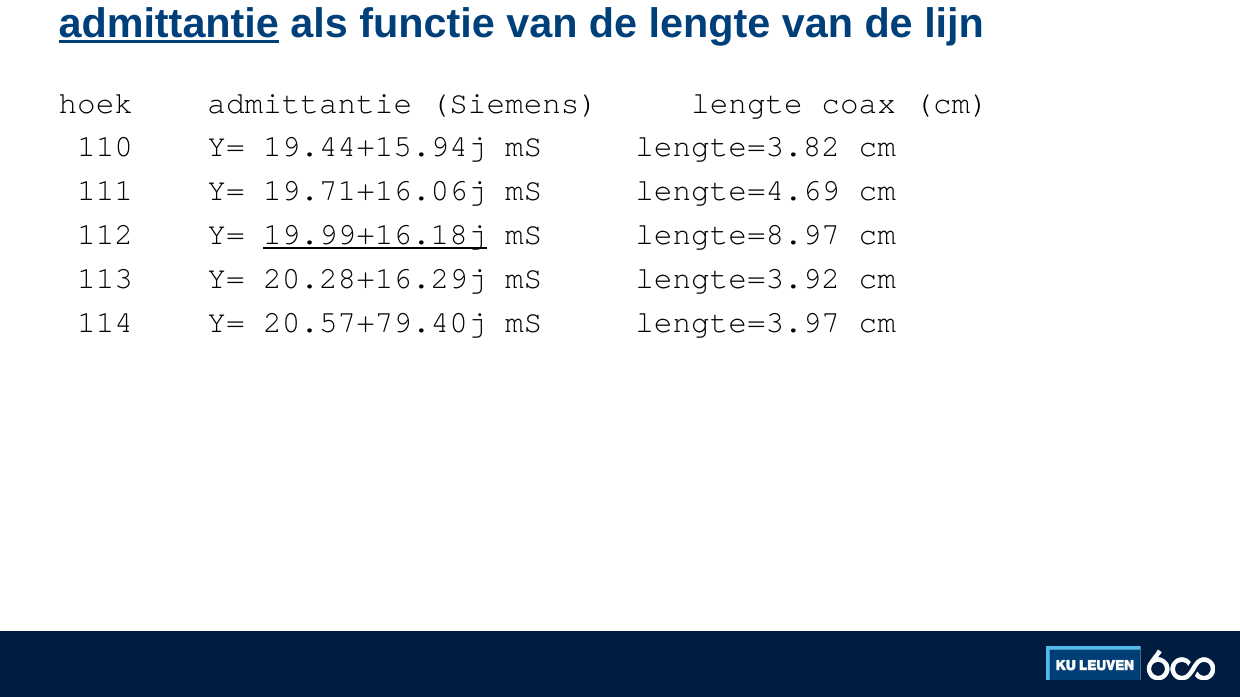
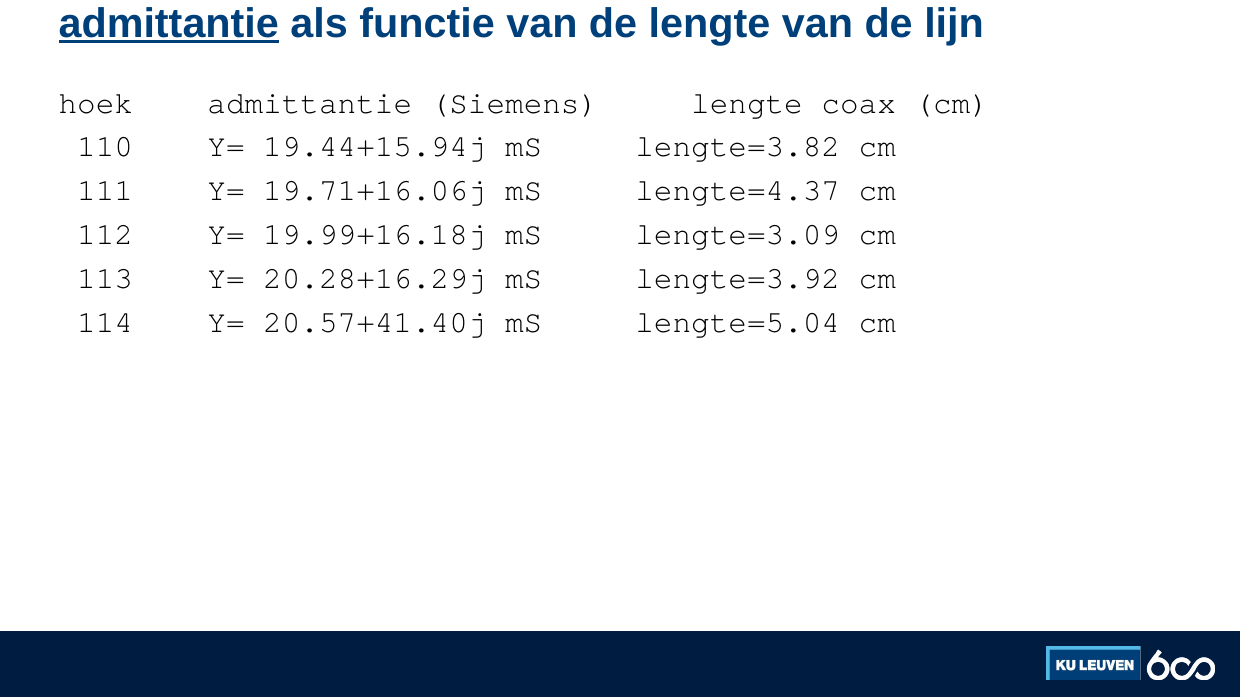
lengte=4.69: lengte=4.69 -> lengte=4.37
19.99+16.18j underline: present -> none
lengte=8.97: lengte=8.97 -> lengte=3.09
20.57+79.40j: 20.57+79.40j -> 20.57+41.40j
lengte=3.97: lengte=3.97 -> lengte=5.04
